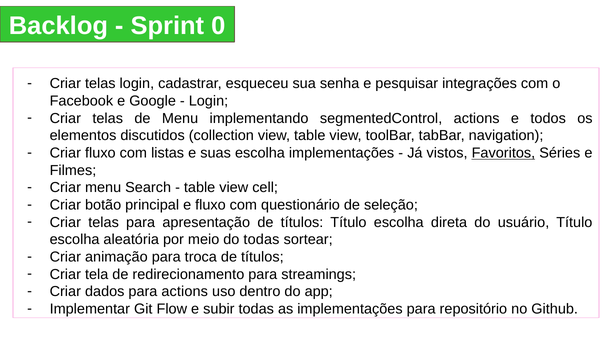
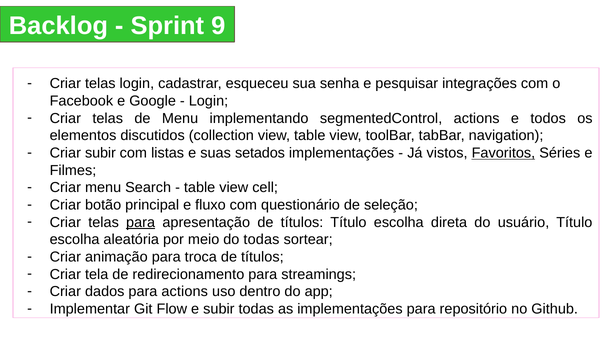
0: 0 -> 9
Criar fluxo: fluxo -> subir
suas escolha: escolha -> setados
para at (141, 223) underline: none -> present
